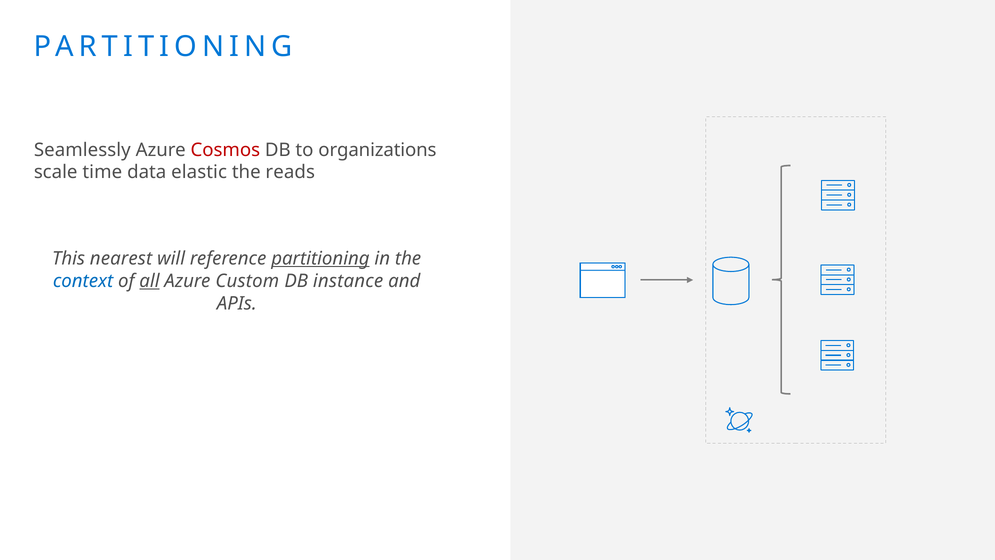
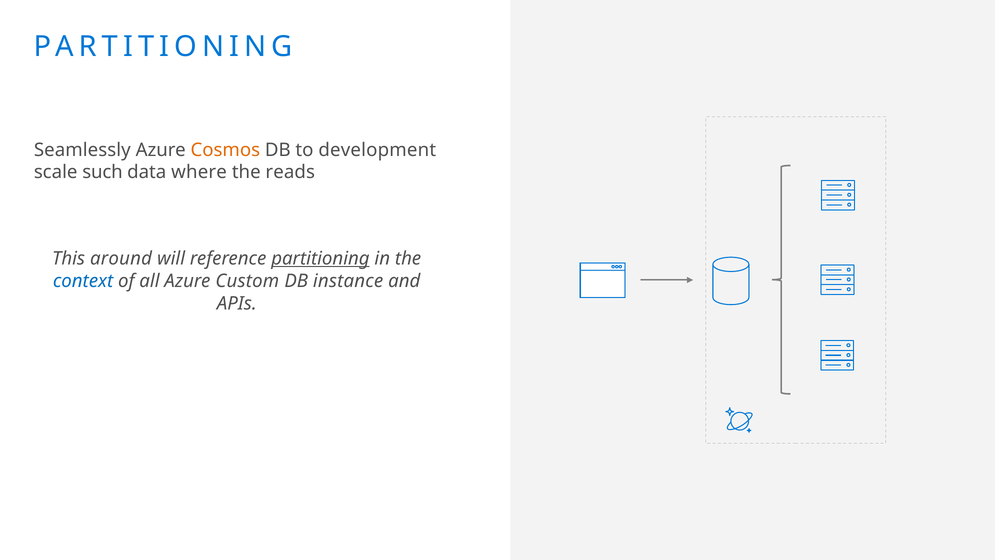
Cosmos colour: red -> orange
organizations: organizations -> development
time: time -> such
elastic: elastic -> where
nearest: nearest -> around
all underline: present -> none
